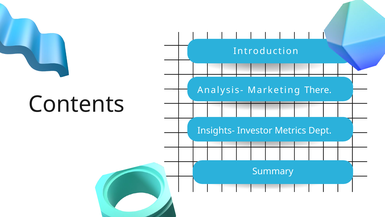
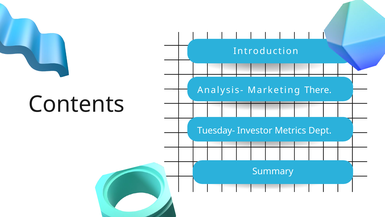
Insights-: Insights- -> Tuesday-
